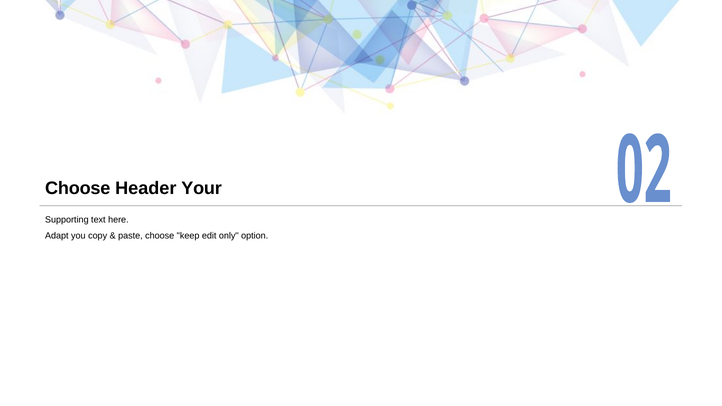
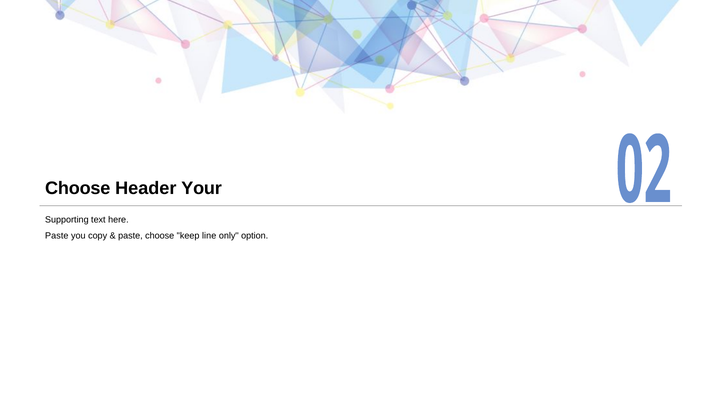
Adapt at (57, 236): Adapt -> Paste
edit: edit -> line
